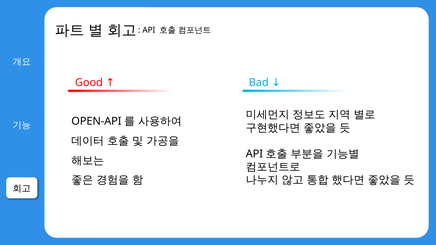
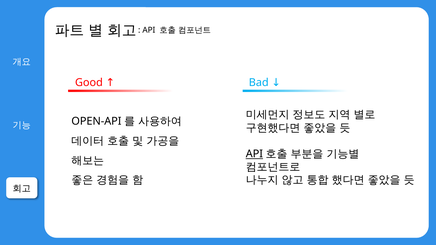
API at (254, 154) underline: none -> present
